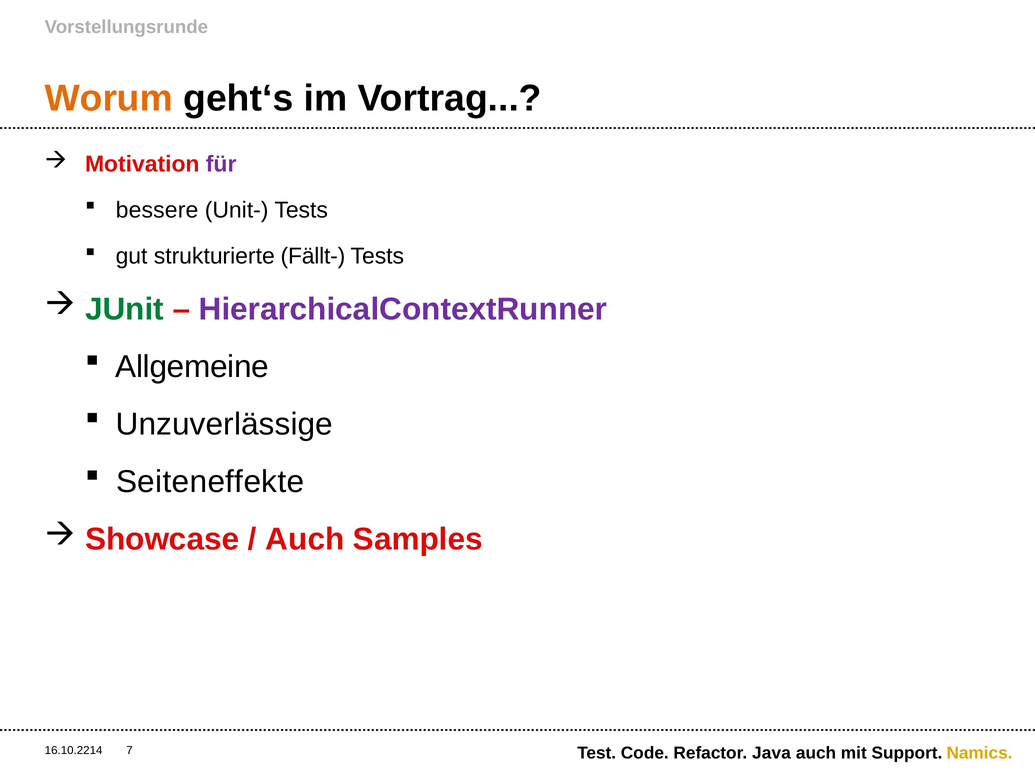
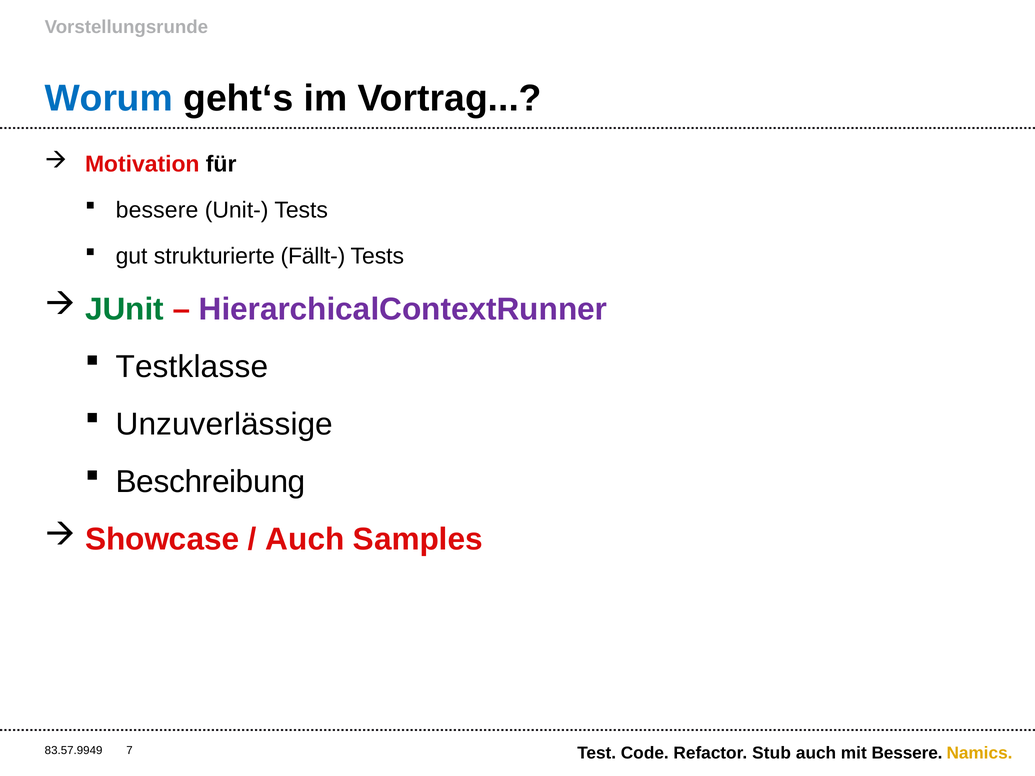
Worum colour: orange -> blue
für colour: purple -> black
Allgemeine: Allgemeine -> Testklasse
Seiteneffekte: Seiteneffekte -> Beschreibung
16.10.2214: 16.10.2214 -> 83.57.9949
Java: Java -> Stub
mit Support: Support -> Bessere
